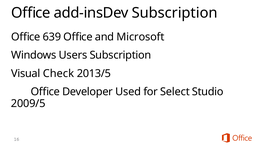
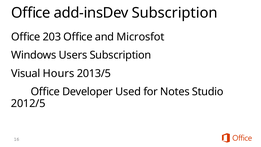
639: 639 -> 203
Microsoft: Microsoft -> Microsfot
Check: Check -> Hours
Select: Select -> Notes
2009/5: 2009/5 -> 2012/5
